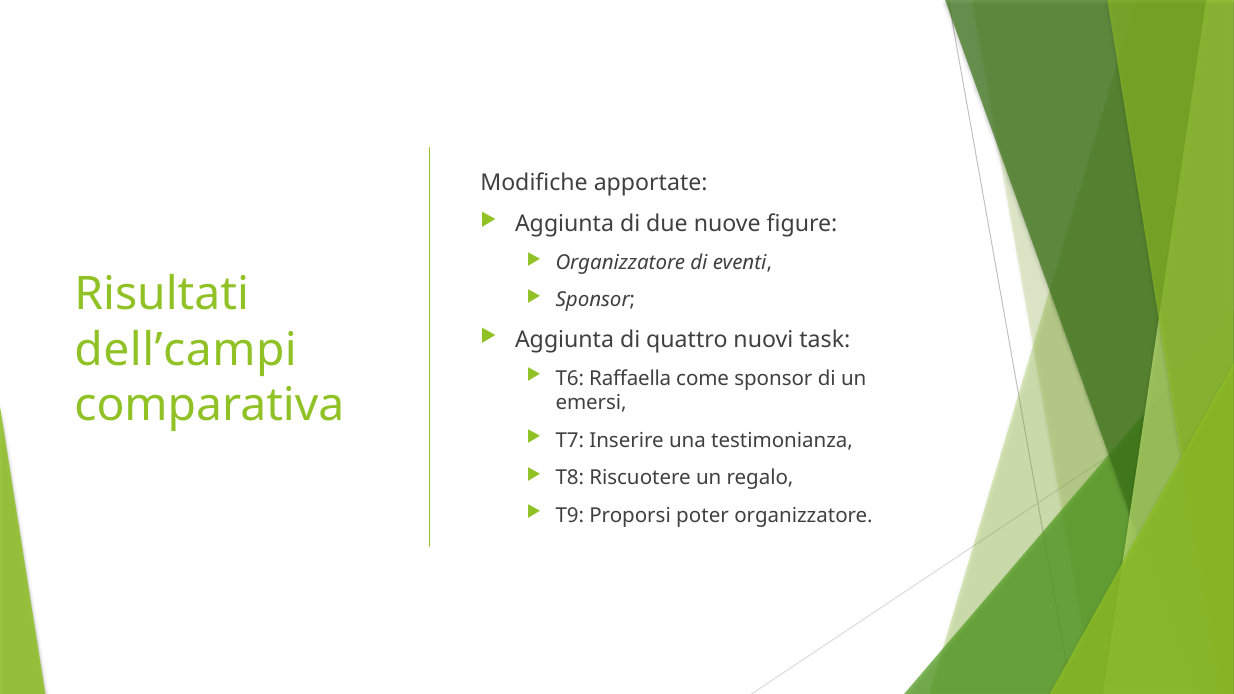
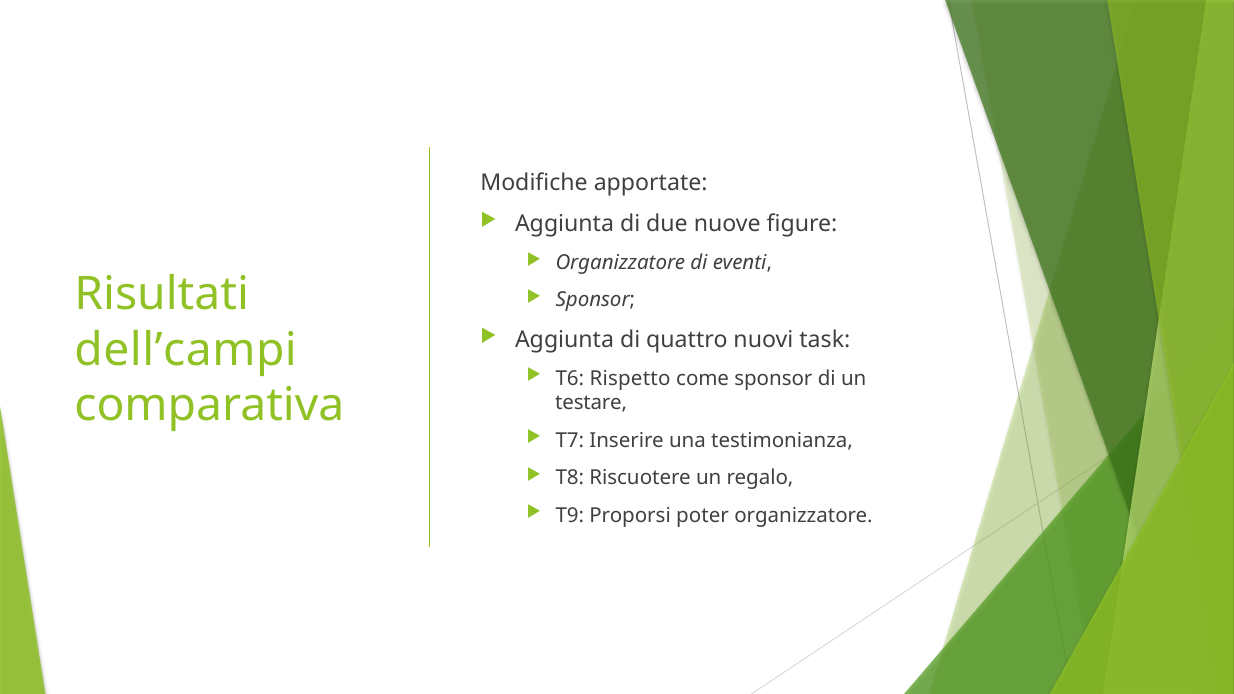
Raffaella: Raffaella -> Rispetto
emersi: emersi -> testare
